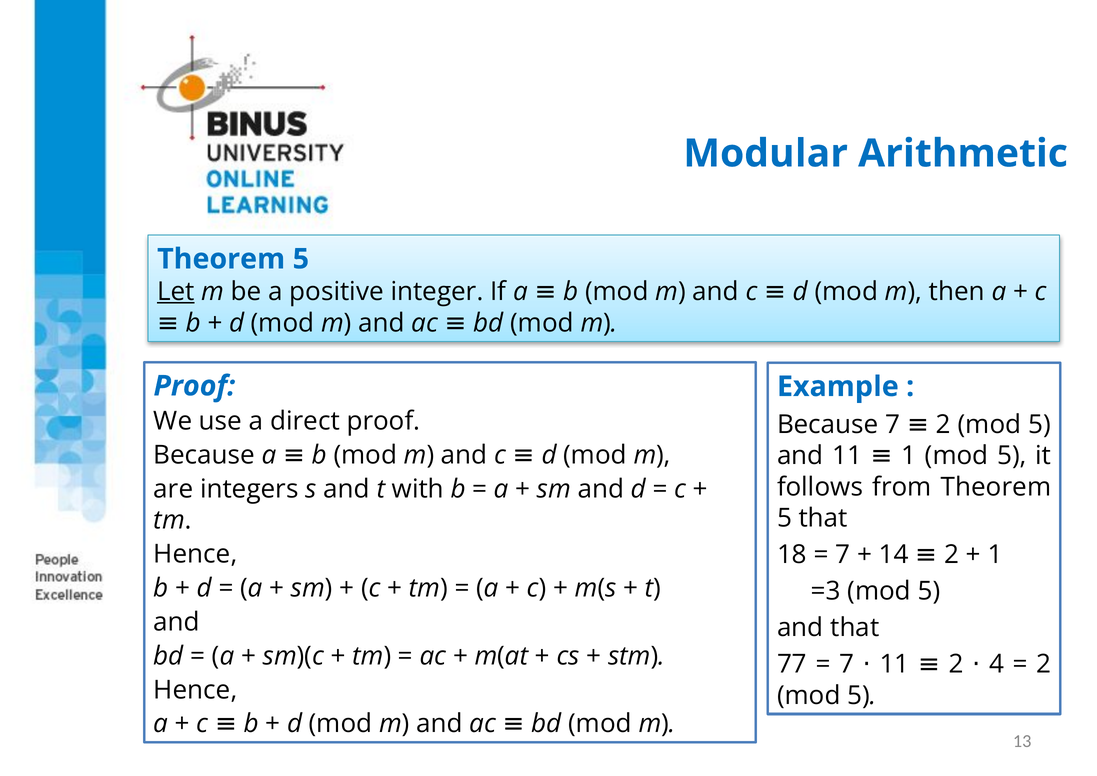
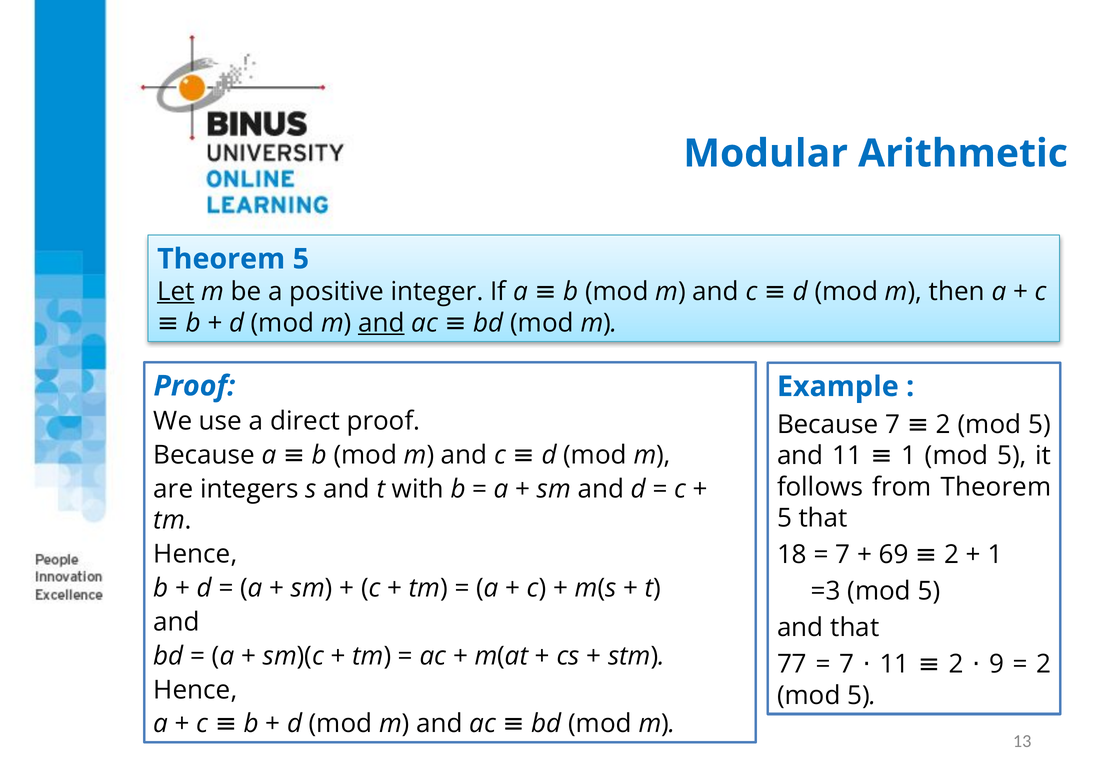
and at (381, 323) underline: none -> present
14: 14 -> 69
4: 4 -> 9
